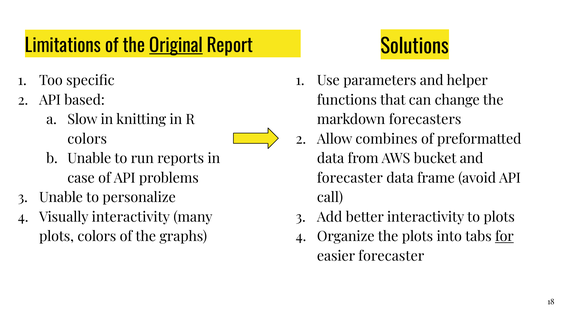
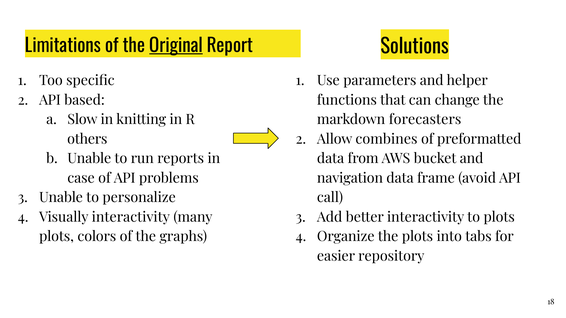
colors at (87, 139): colors -> others
forecaster at (350, 178): forecaster -> navigation
for underline: present -> none
easier forecaster: forecaster -> repository
